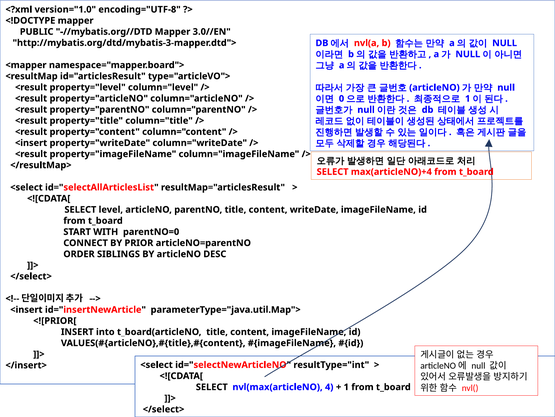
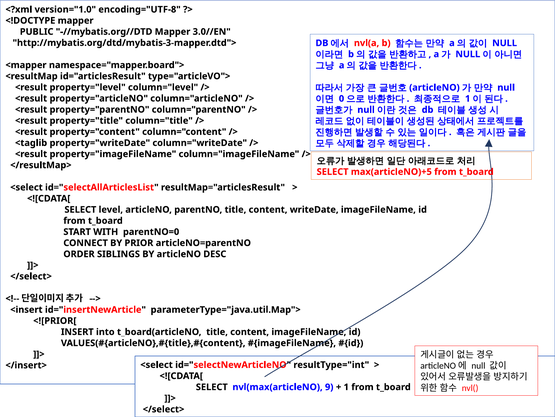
<insert at (31, 143): <insert -> <taglib
max(articleNO)+4: max(articleNO)+4 -> max(articleNO)+5
4: 4 -> 9
